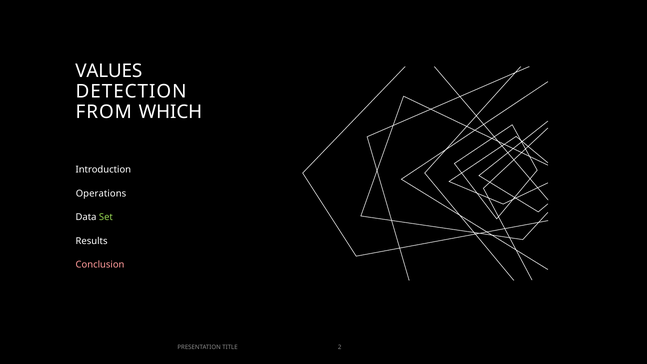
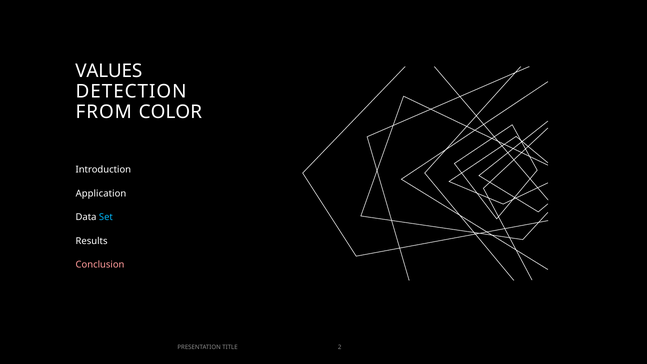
WHICH: WHICH -> COLOR
Operations: Operations -> Application
Set colour: light green -> light blue
